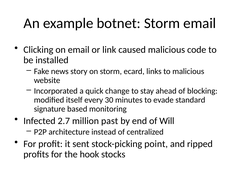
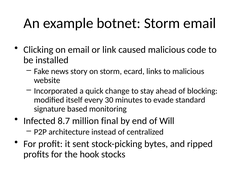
2.7: 2.7 -> 8.7
past: past -> final
point: point -> bytes
